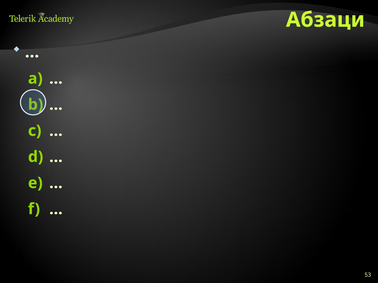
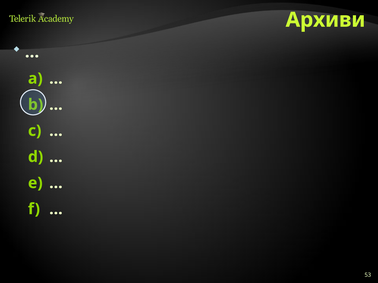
Абзаци: Абзаци -> Архиви
